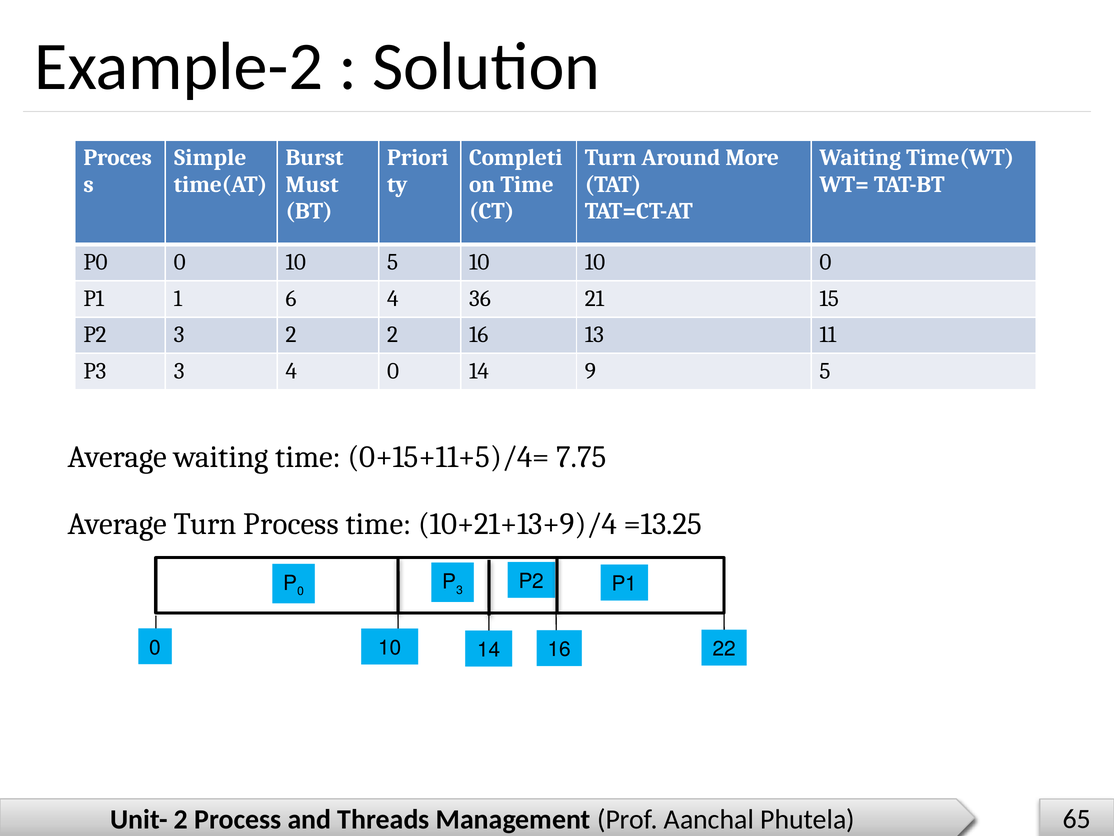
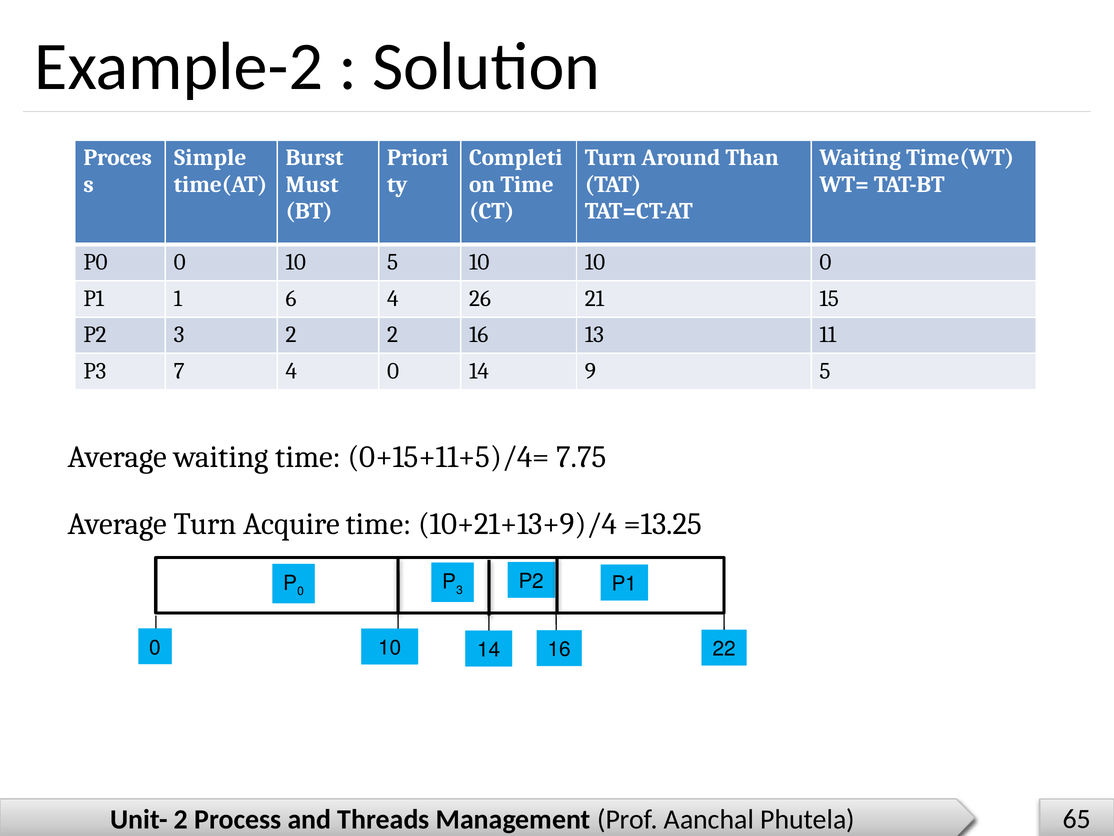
More: More -> Than
36: 36 -> 26
P3 3: 3 -> 7
Turn Process: Process -> Acquire
